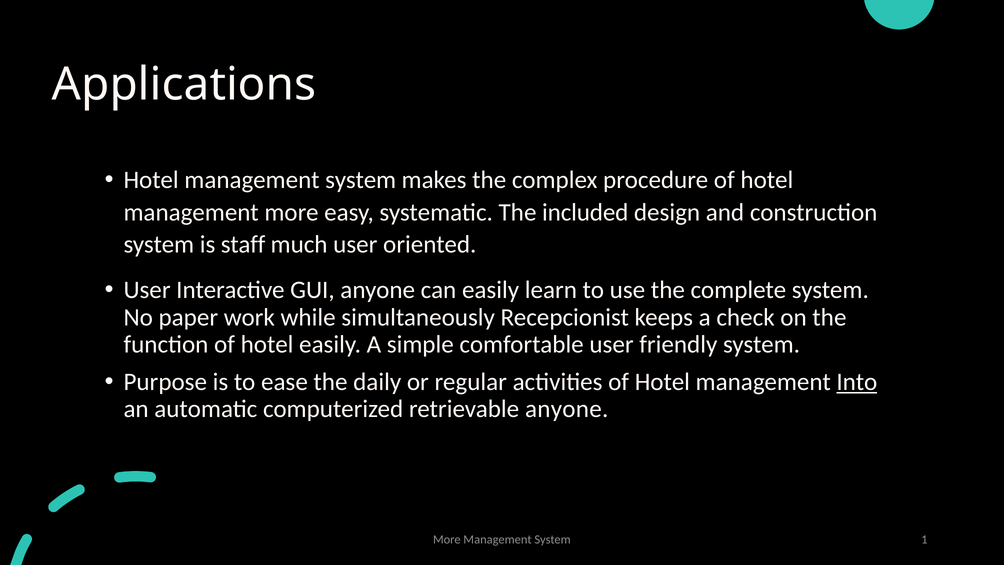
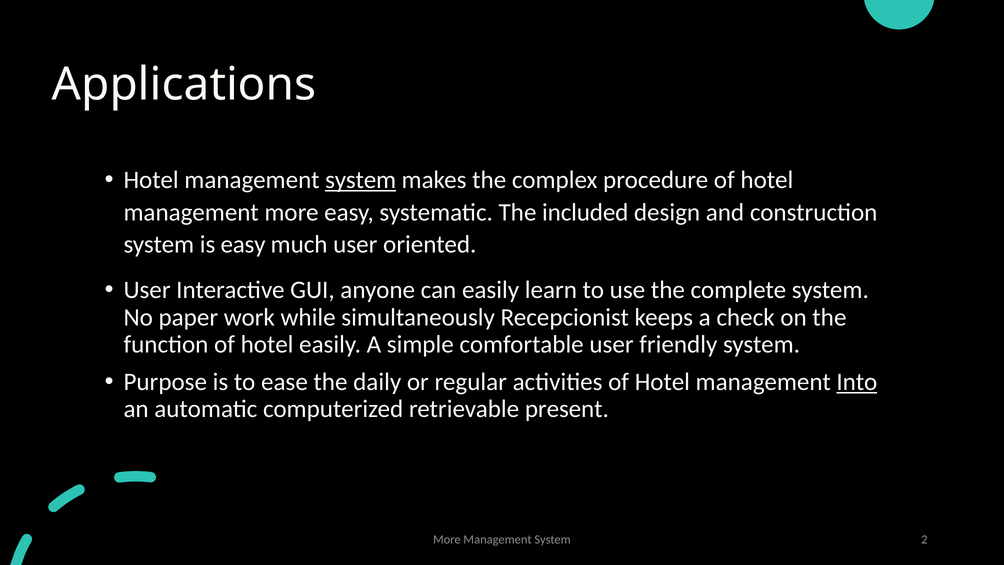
system at (361, 180) underline: none -> present
is staff: staff -> easy
retrievable anyone: anyone -> present
1: 1 -> 2
